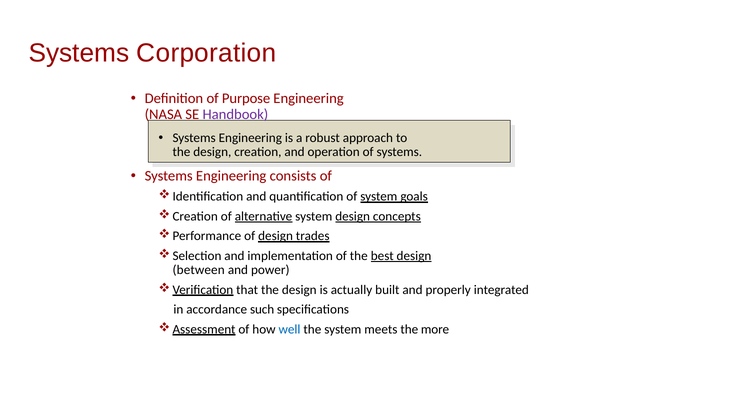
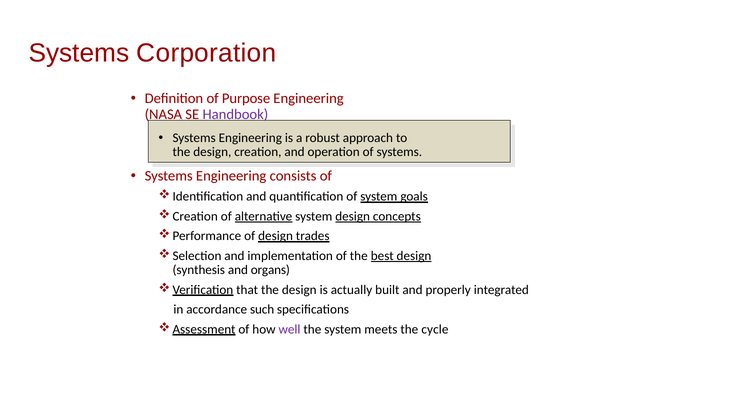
between: between -> synthesis
power: power -> organs
well colour: blue -> purple
more: more -> cycle
